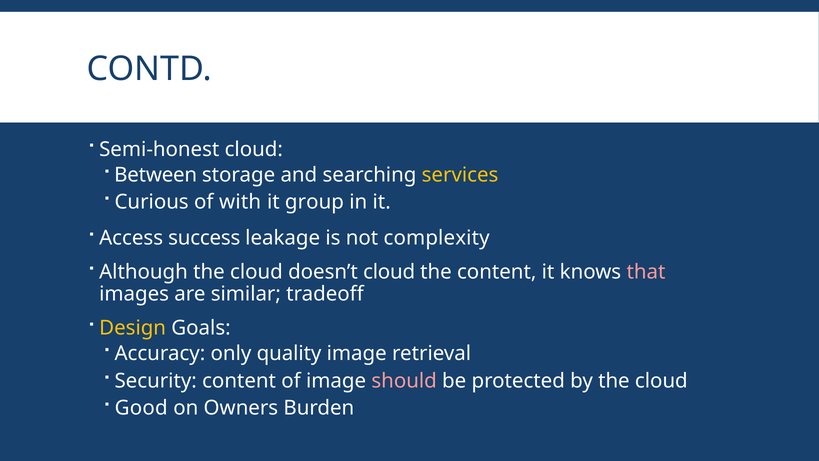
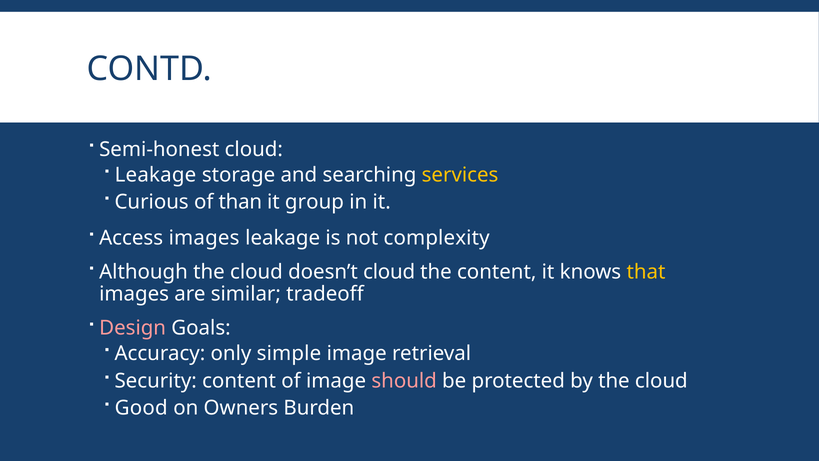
Between at (156, 175): Between -> Leakage
with: with -> than
Access success: success -> images
that colour: pink -> yellow
Design colour: yellow -> pink
quality: quality -> simple
